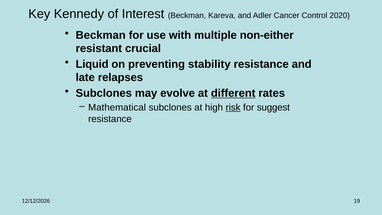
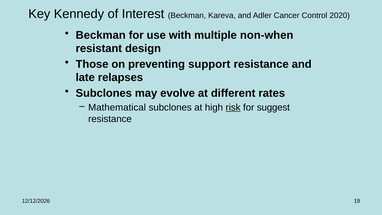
non-either: non-either -> non-when
crucial: crucial -> design
Liquid: Liquid -> Those
stability: stability -> support
different underline: present -> none
